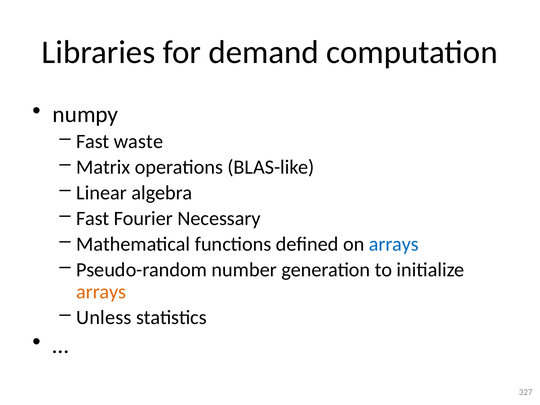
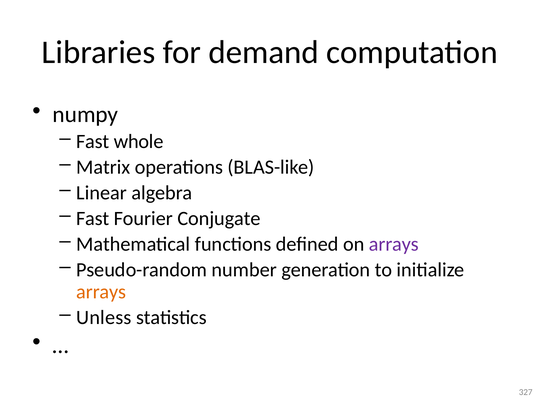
waste: waste -> whole
Necessary: Necessary -> Conjugate
arrays at (394, 244) colour: blue -> purple
